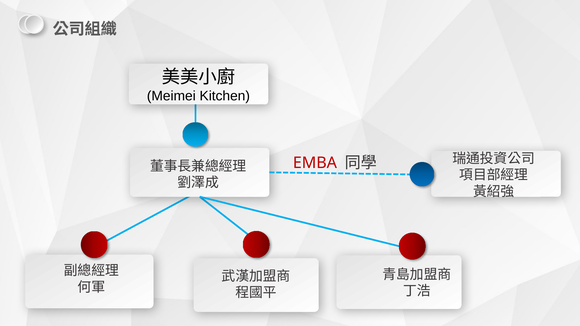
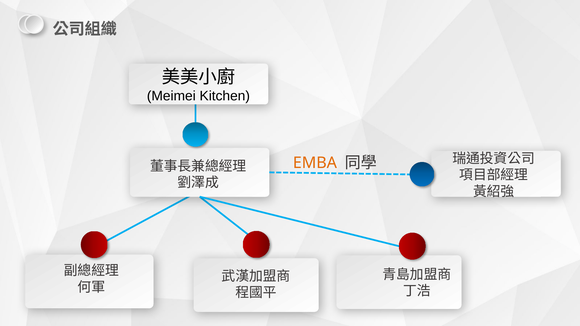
EMBA colour: red -> orange
